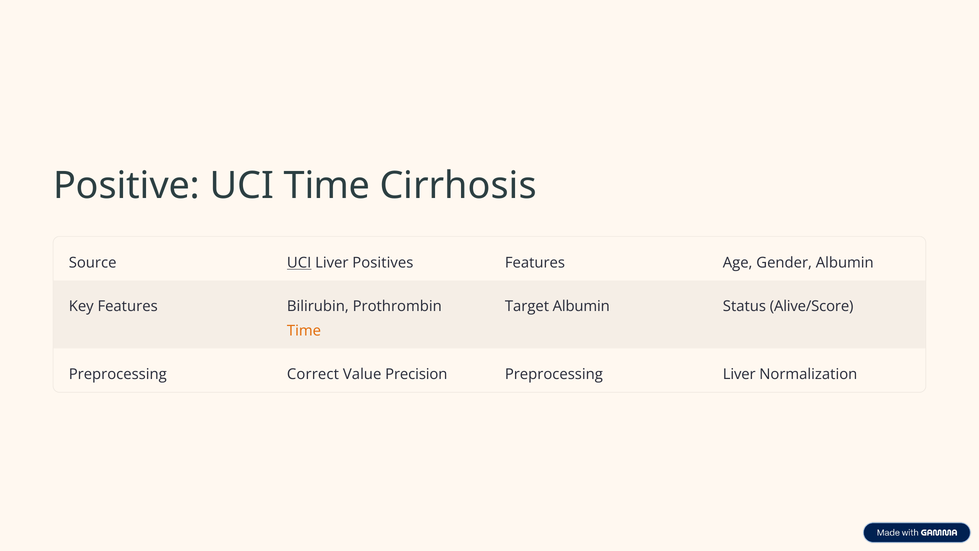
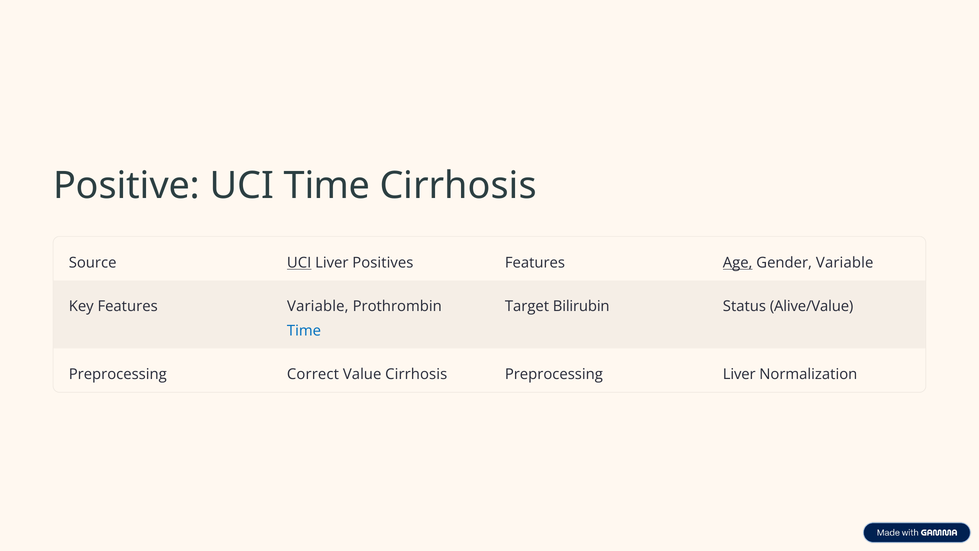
Age underline: none -> present
Gender Albumin: Albumin -> Variable
Features Bilirubin: Bilirubin -> Variable
Target Albumin: Albumin -> Bilirubin
Alive/Score: Alive/Score -> Alive/Value
Time at (304, 330) colour: orange -> blue
Value Precision: Precision -> Cirrhosis
